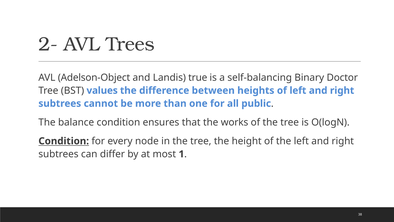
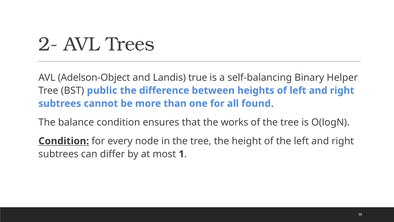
Doctor: Doctor -> Helper
values: values -> public
public: public -> found
